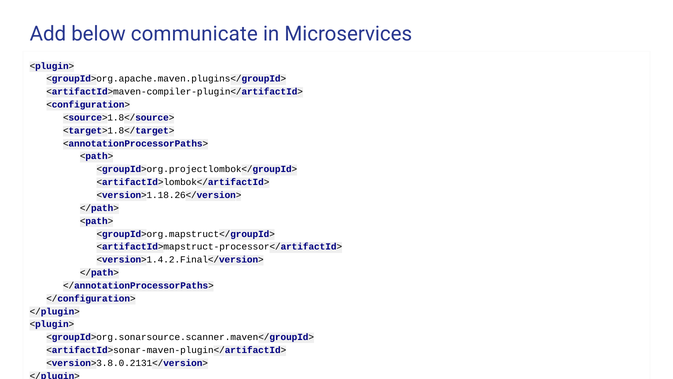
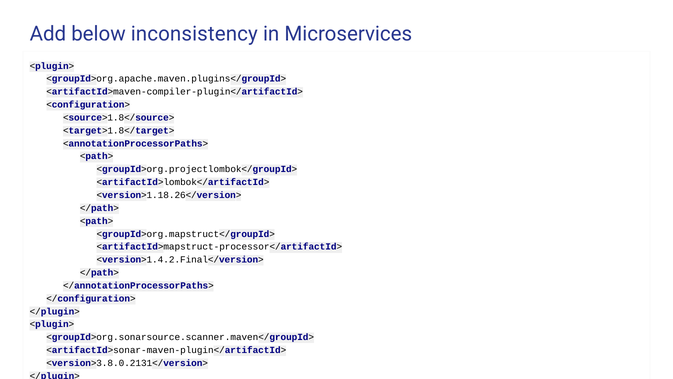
communicate: communicate -> inconsistency
